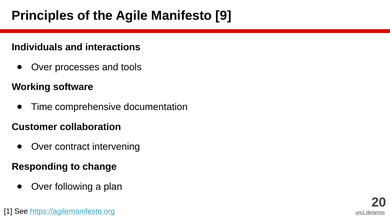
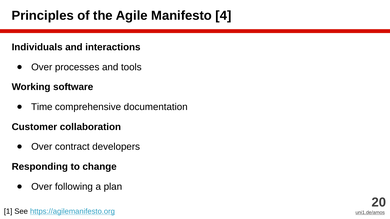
9: 9 -> 4
intervening: intervening -> developers
